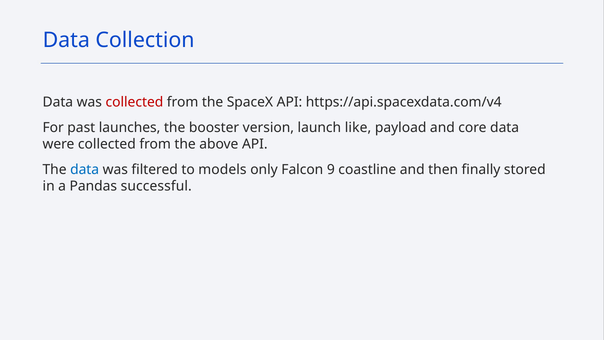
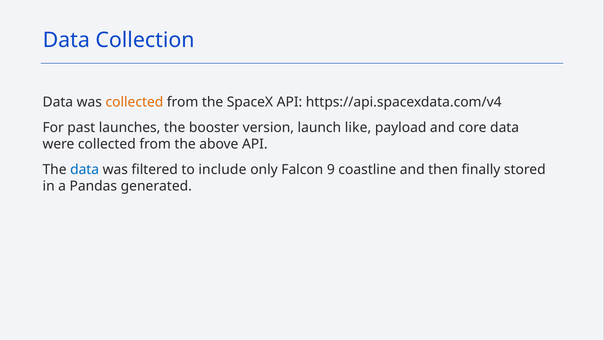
collected at (134, 102) colour: red -> orange
models: models -> include
successful: successful -> generated
